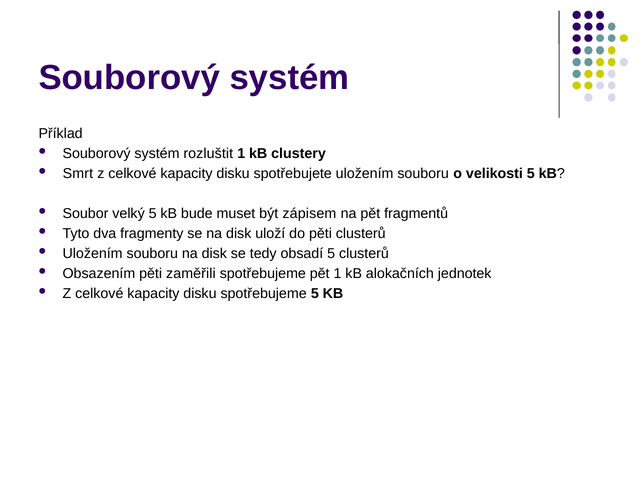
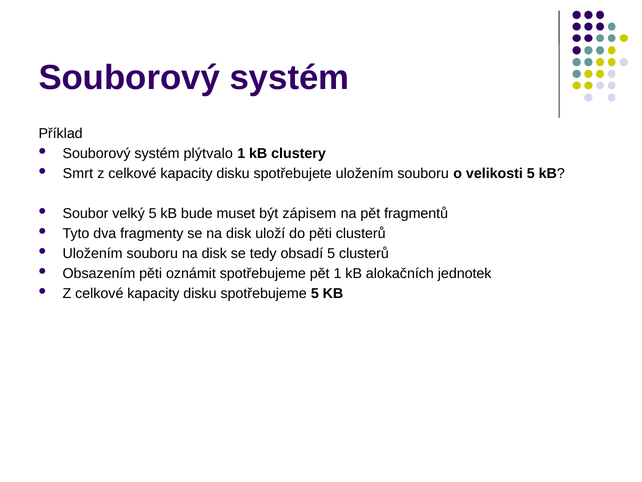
rozluštit: rozluštit -> plýtvalo
zaměřili: zaměřili -> oznámit
